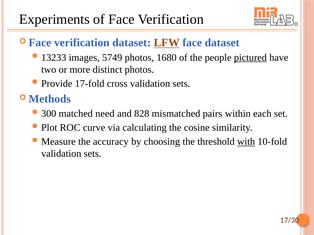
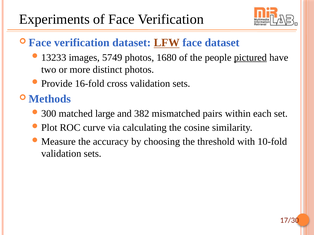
17-fold: 17-fold -> 16-fold
need: need -> large
828: 828 -> 382
with underline: present -> none
